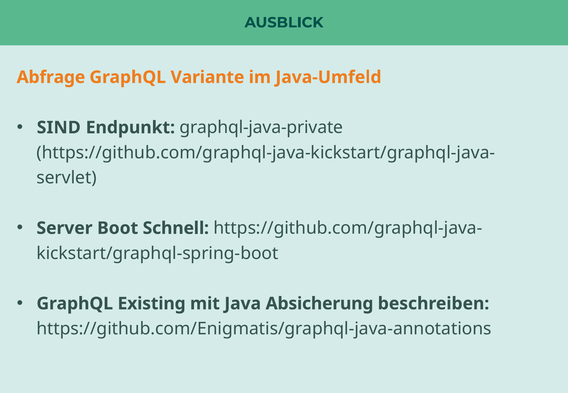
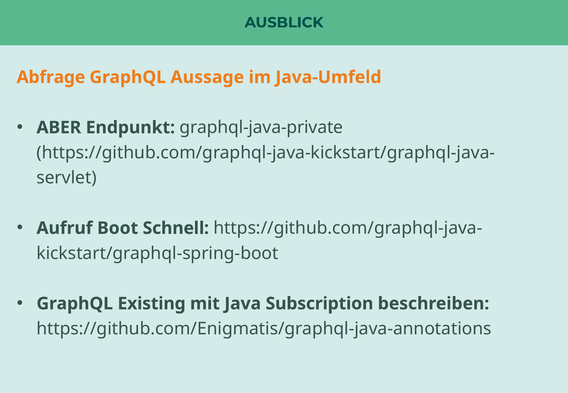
Variante: Variante -> Aussage
SIND: SIND -> ABER
Server: Server -> Aufruf
Absicherung: Absicherung -> Subscription
